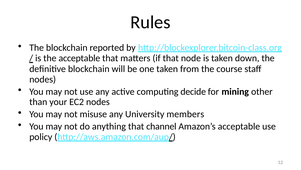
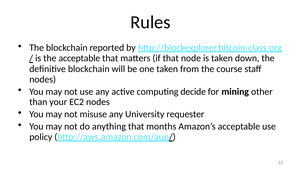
members: members -> requester
channel: channel -> months
